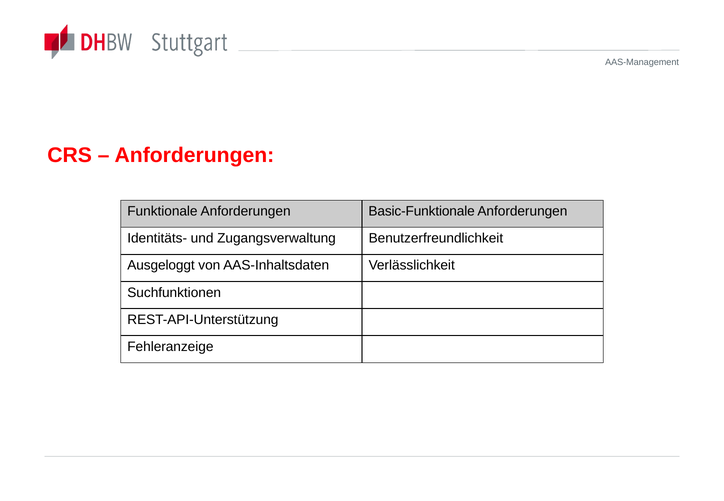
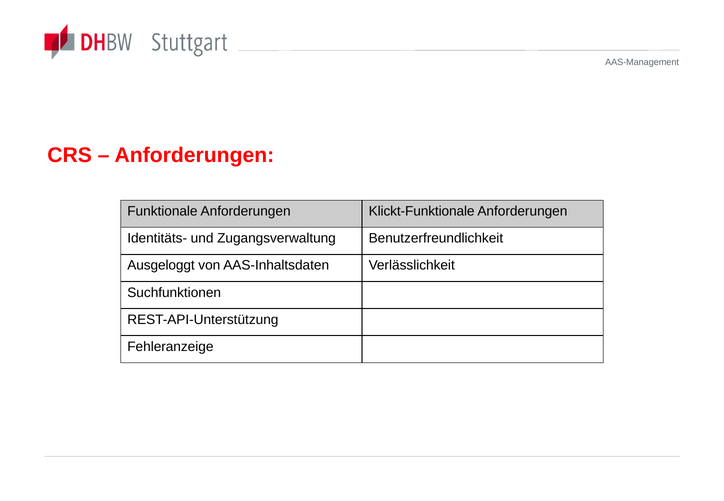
Basic-Funktionale: Basic-Funktionale -> Klickt-Funktionale
